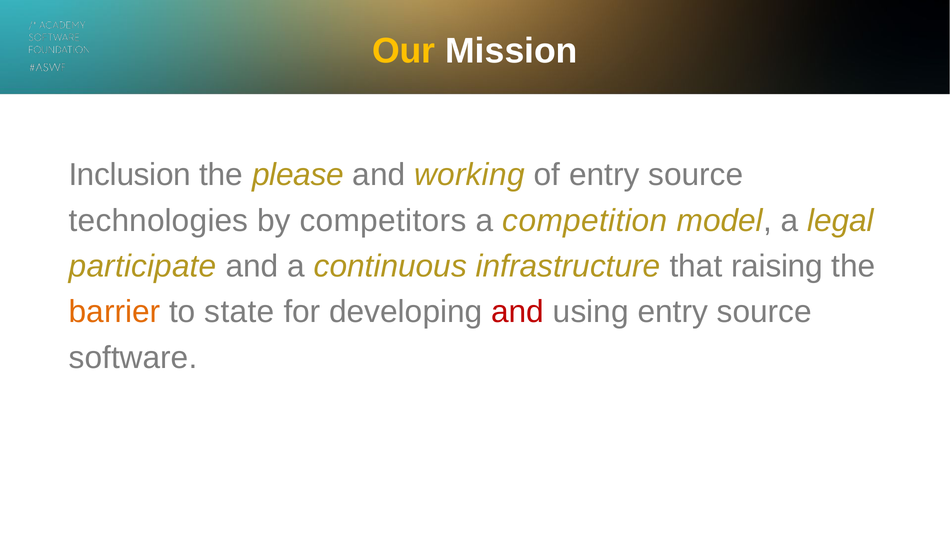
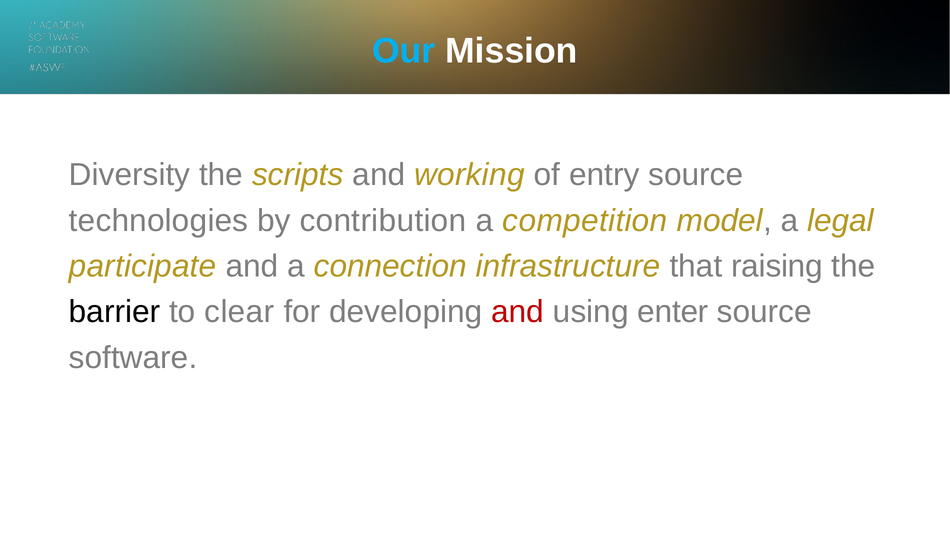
Our colour: yellow -> light blue
Inclusion: Inclusion -> Diversity
please: please -> scripts
competitors: competitors -> contribution
continuous: continuous -> connection
barrier colour: orange -> black
state: state -> clear
using entry: entry -> enter
